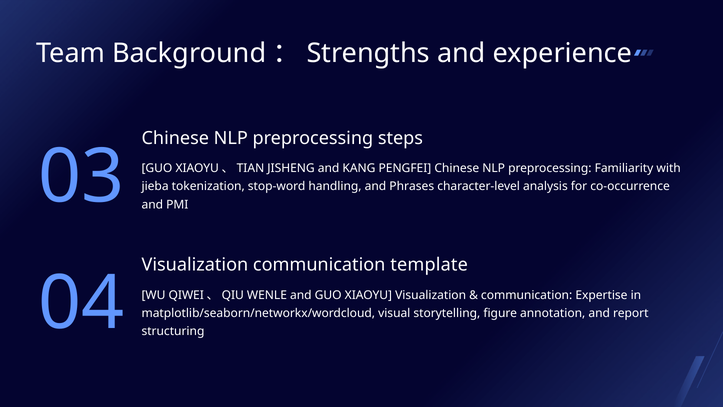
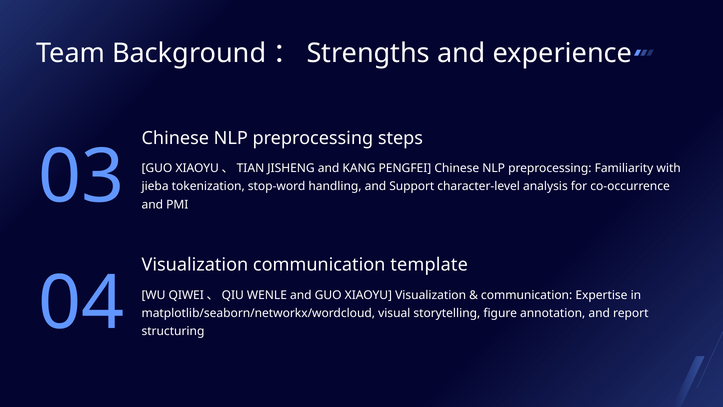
Phrases: Phrases -> Support
